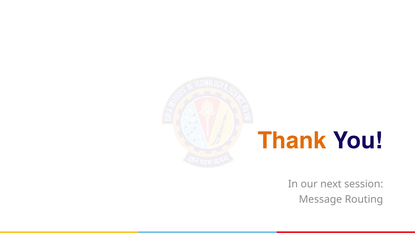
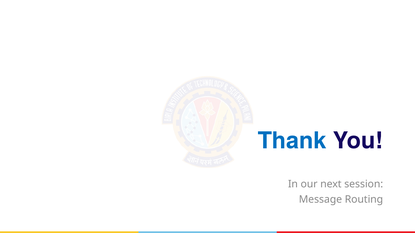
Thank colour: orange -> blue
